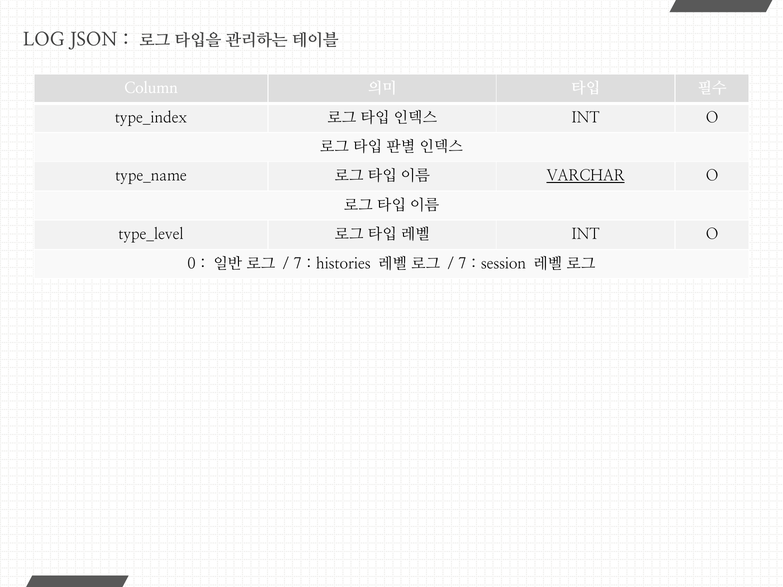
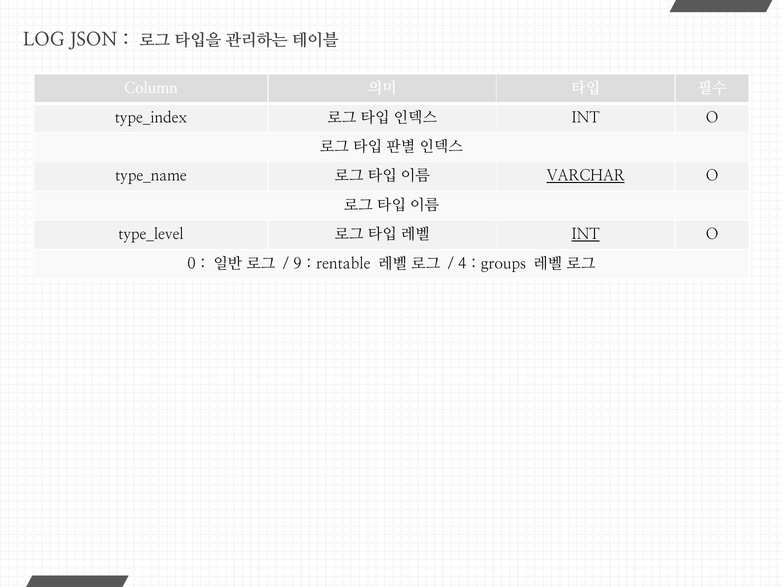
INT at (586, 234) underline: none -> present
7 at (297, 264): 7 -> 9
histories: histories -> rentable
7 at (462, 264): 7 -> 4
session: session -> groups
